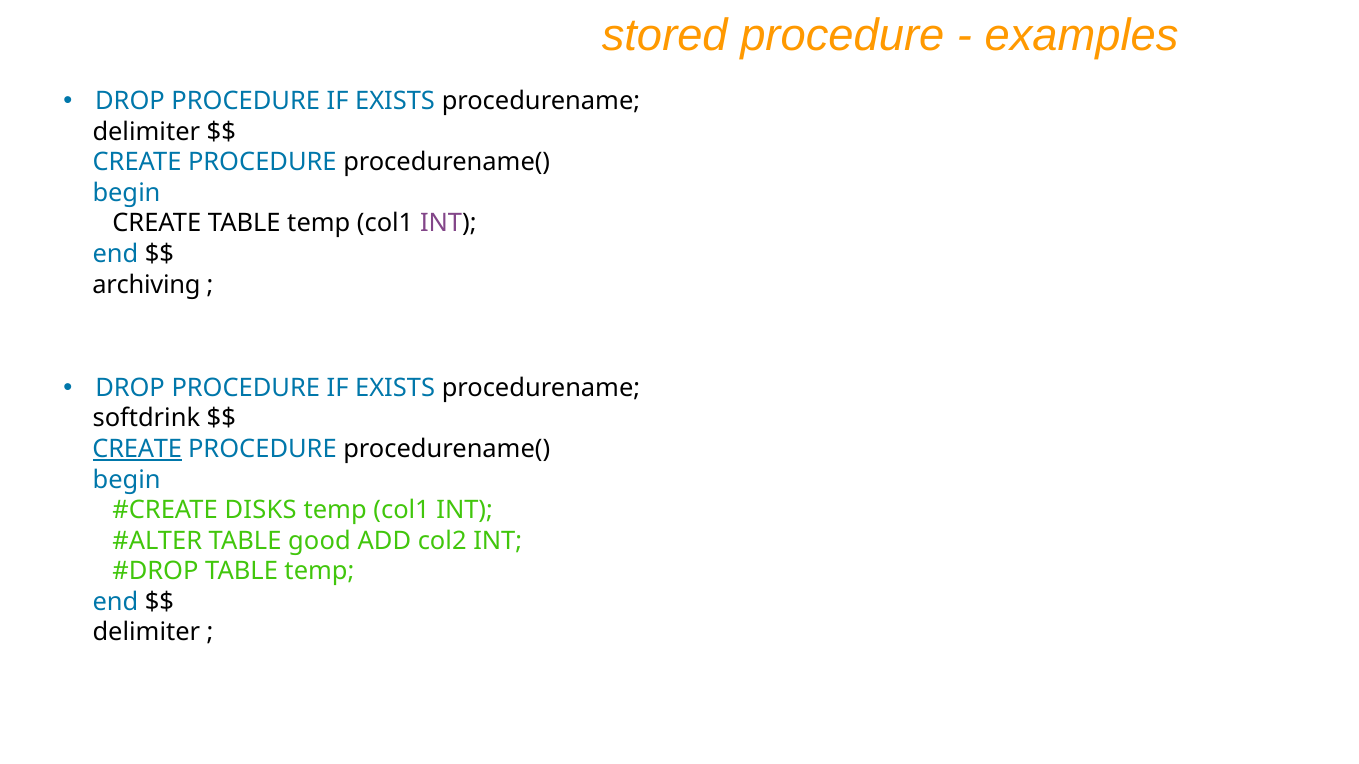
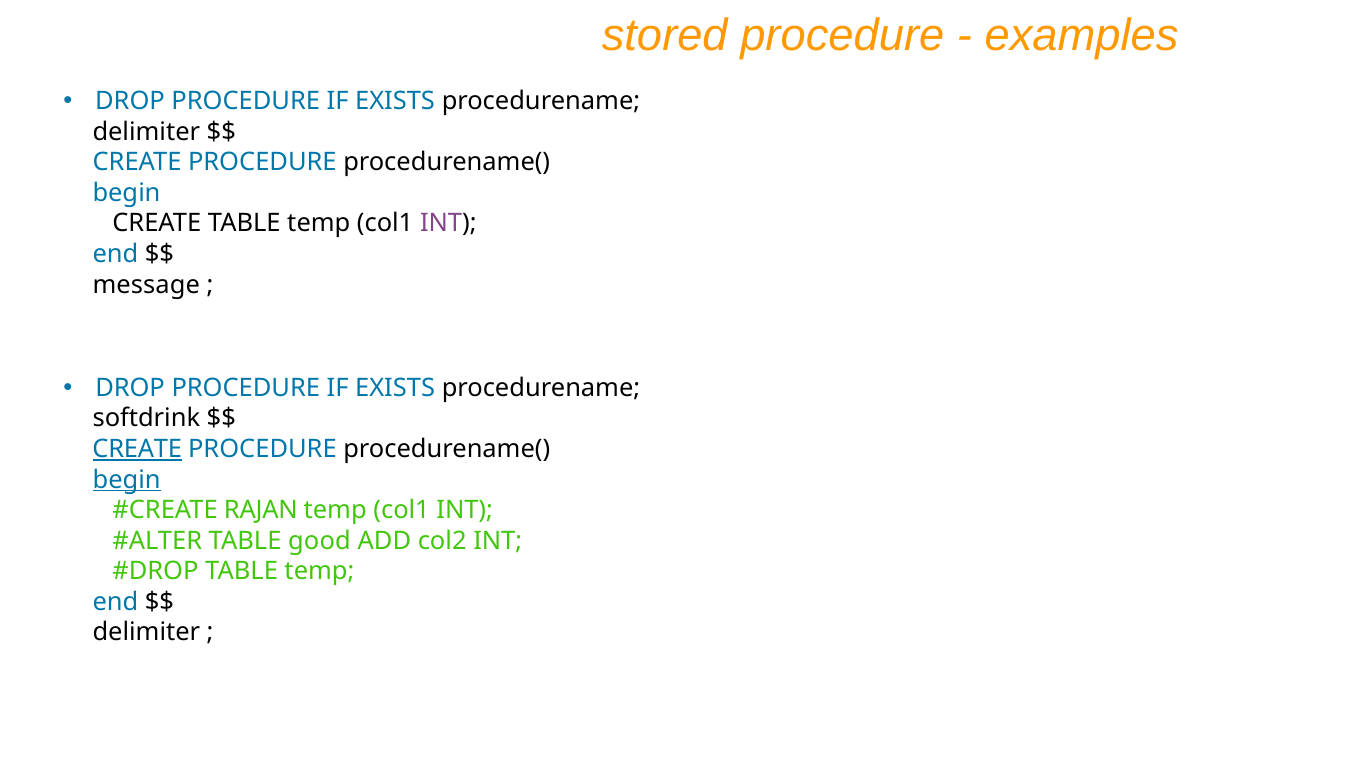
archiving: archiving -> message
begin at (127, 480) underline: none -> present
DISKS: DISKS -> RAJAN
